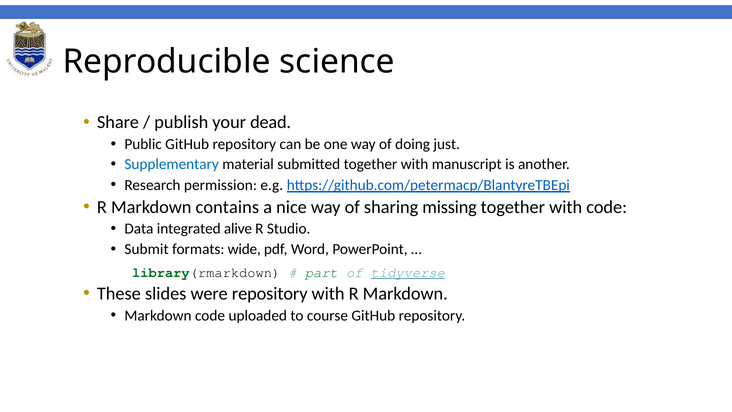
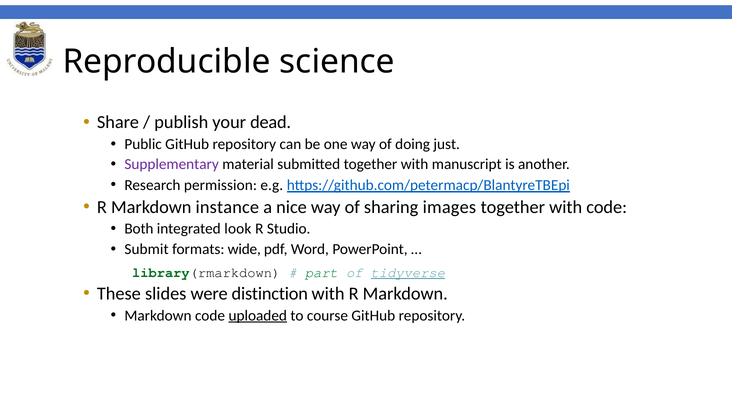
Supplementary colour: blue -> purple
contains: contains -> instance
missing: missing -> images
Data: Data -> Both
alive: alive -> look
were repository: repository -> distinction
uploaded underline: none -> present
